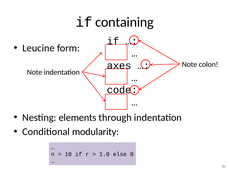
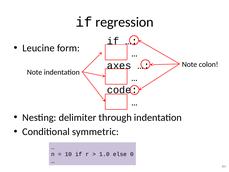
containing: containing -> regression
elements: elements -> delimiter
modularity: modularity -> symmetric
